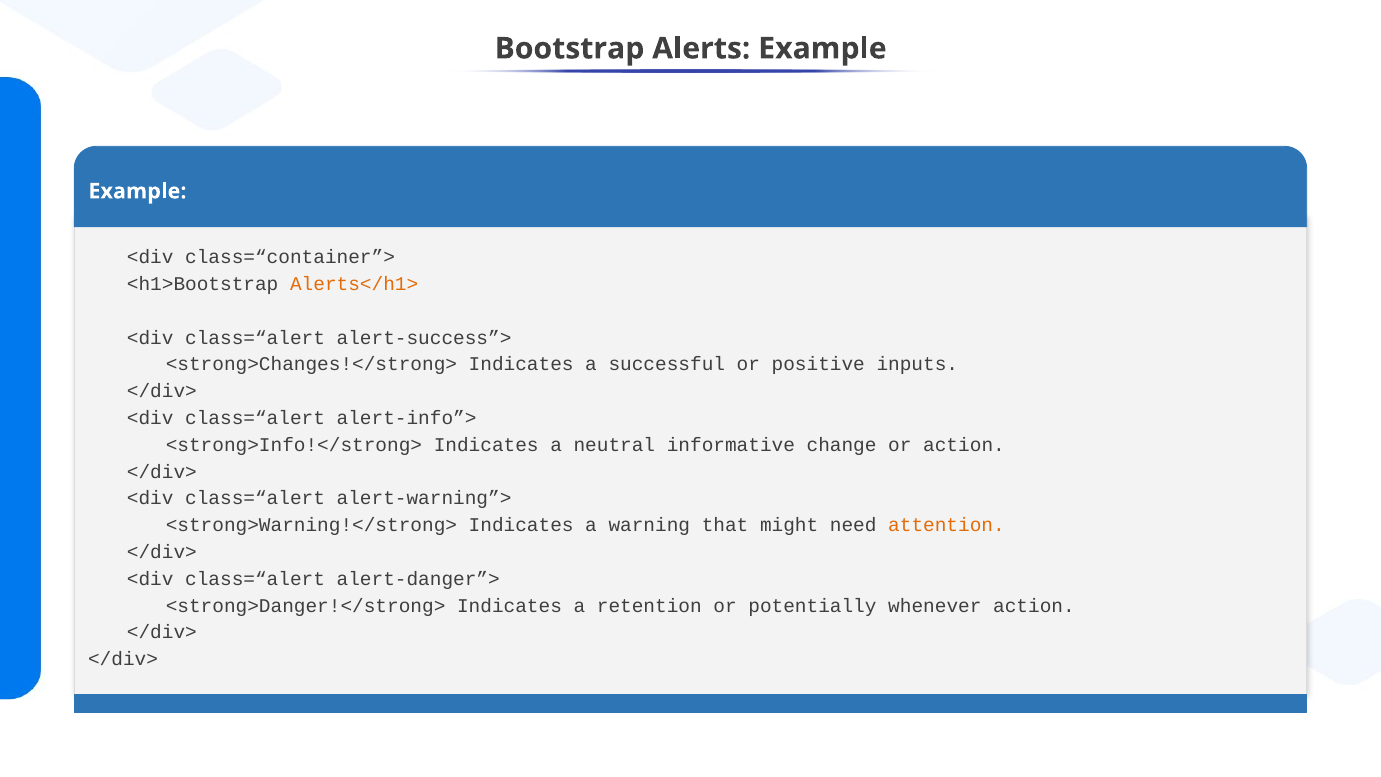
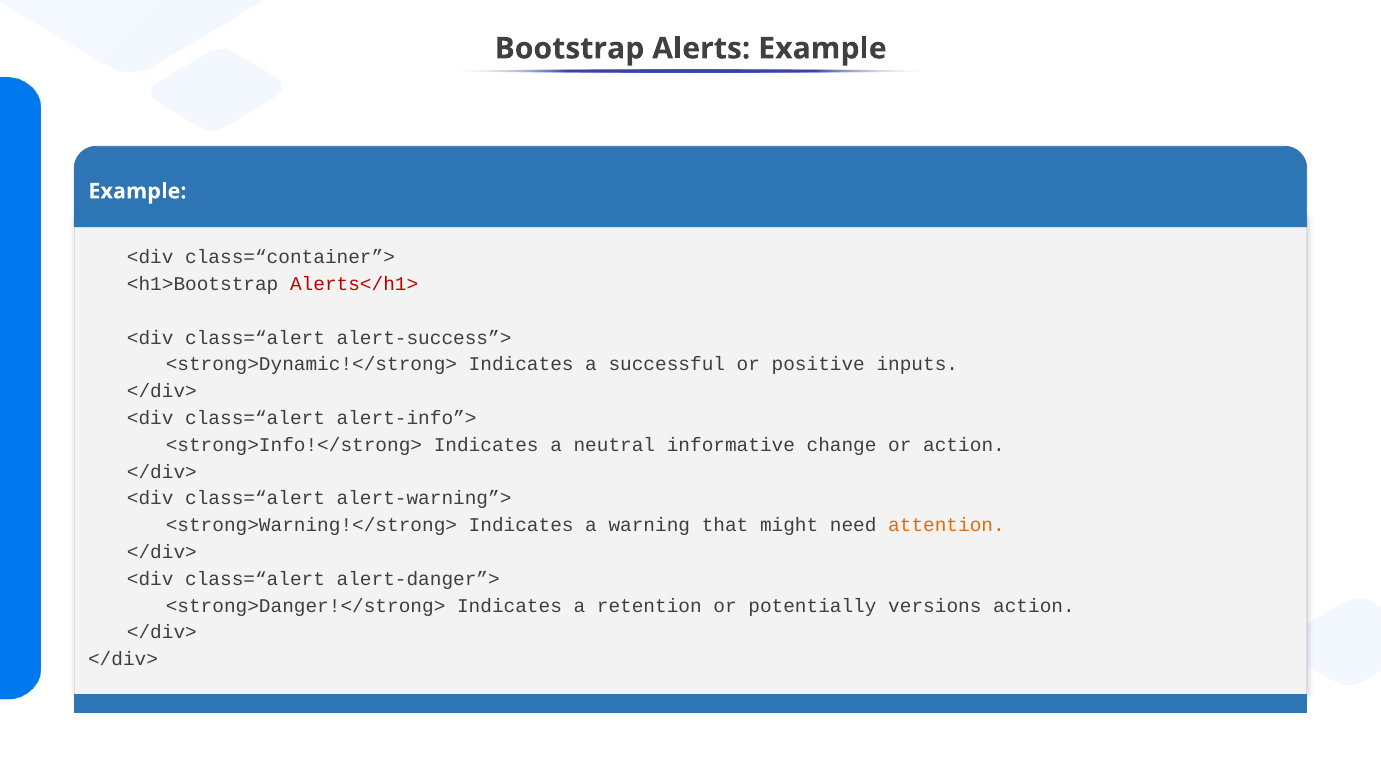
Alerts</h1> colour: orange -> red
<strong>Changes!</strong>: <strong>Changes!</strong> -> <strong>Dynamic!</strong>
whenever: whenever -> versions
